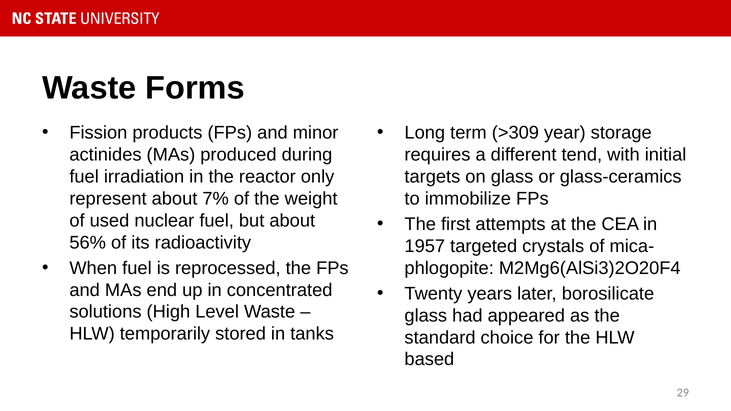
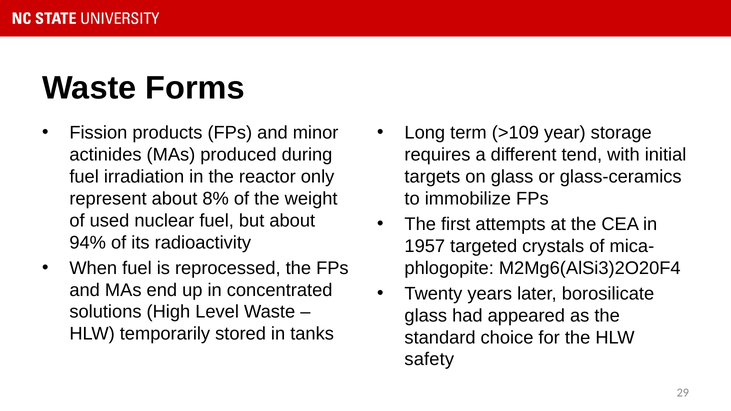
>309: >309 -> >109
7%: 7% -> 8%
56%: 56% -> 94%
based: based -> safety
